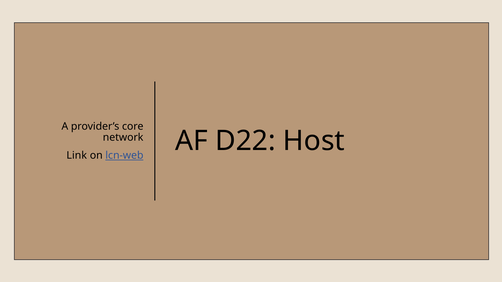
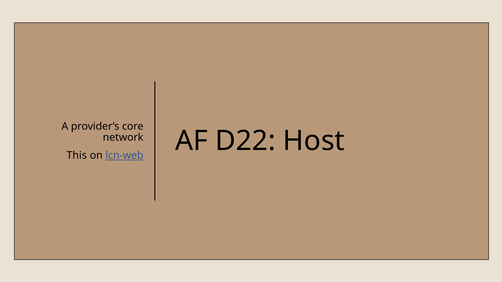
Link: Link -> This
